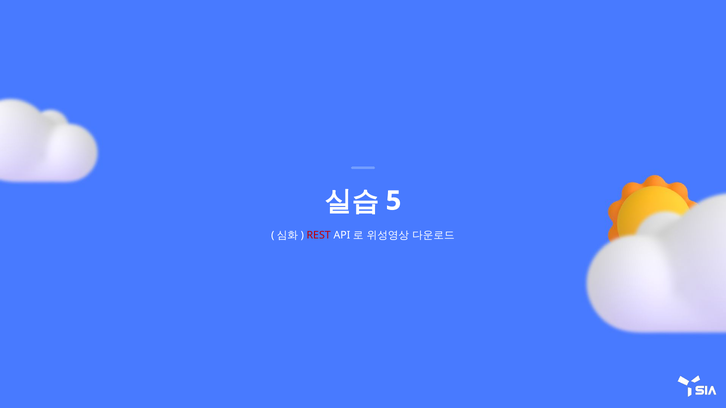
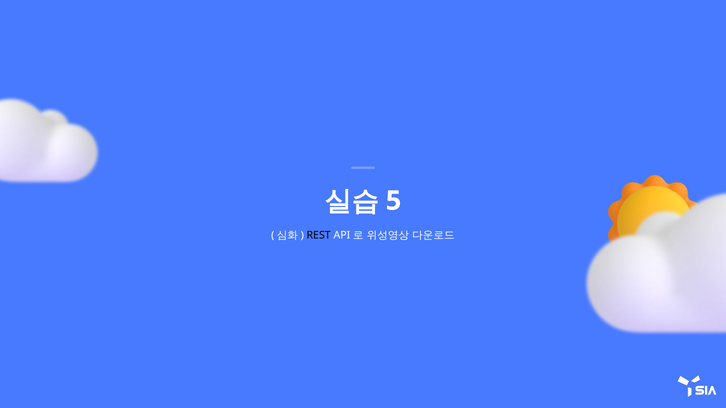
REST colour: red -> black
